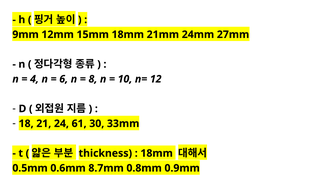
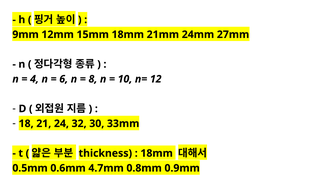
61: 61 -> 32
8.7mm: 8.7mm -> 4.7mm
